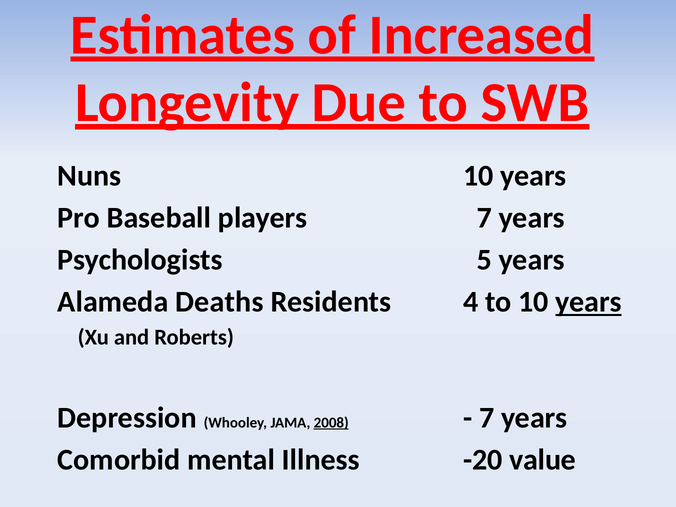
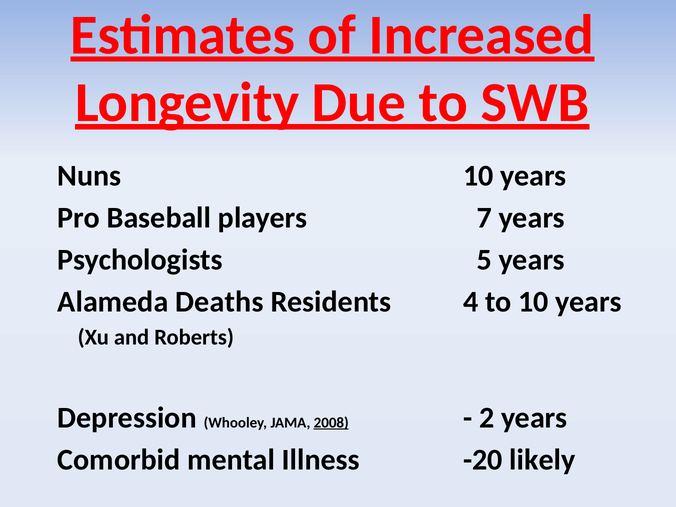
years at (588, 302) underline: present -> none
7 at (487, 418): 7 -> 2
value: value -> likely
